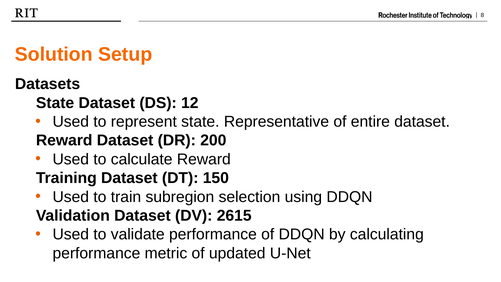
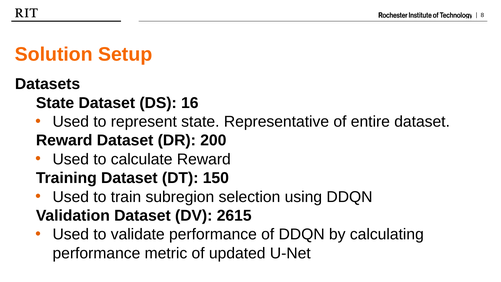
12: 12 -> 16
